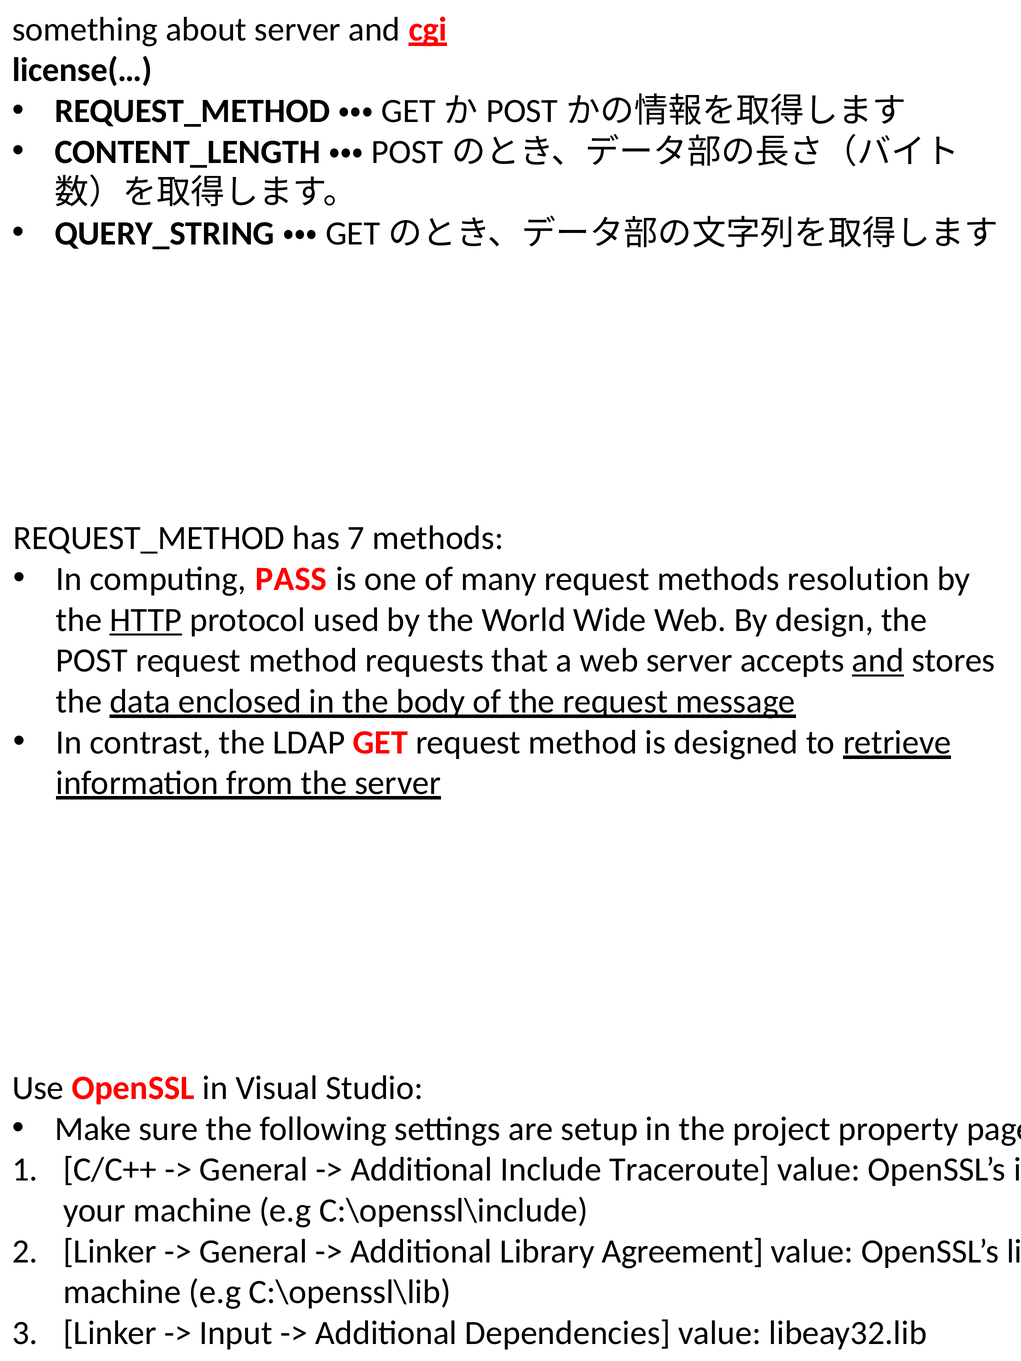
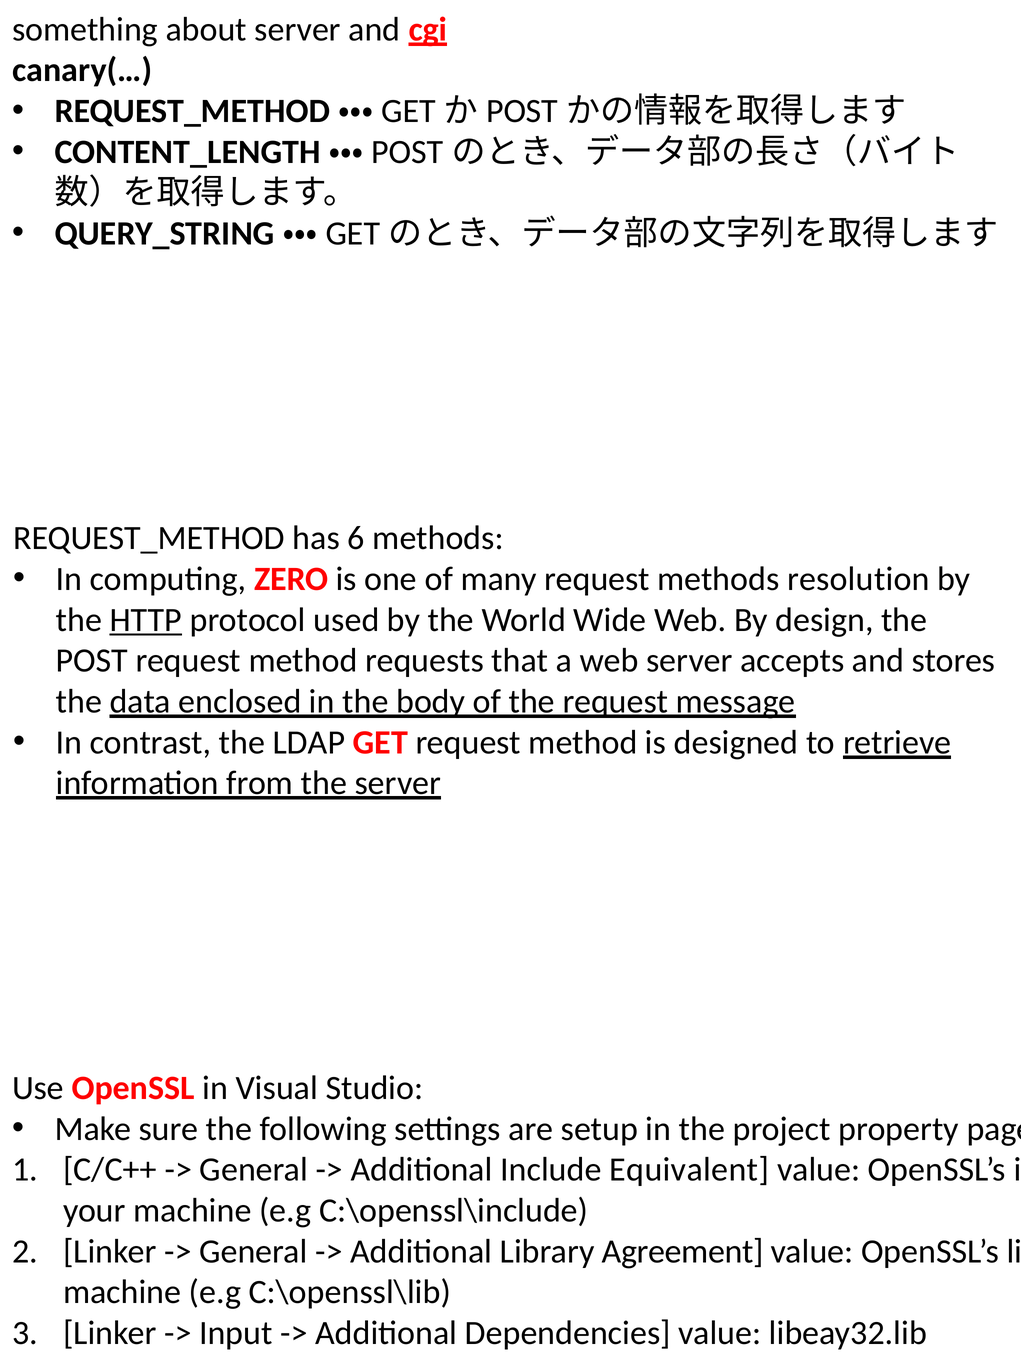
license(…: license(… -> canary(…
7: 7 -> 6
PASS: PASS -> ZERO
and at (878, 661) underline: present -> none
Traceroute: Traceroute -> Equivalent
